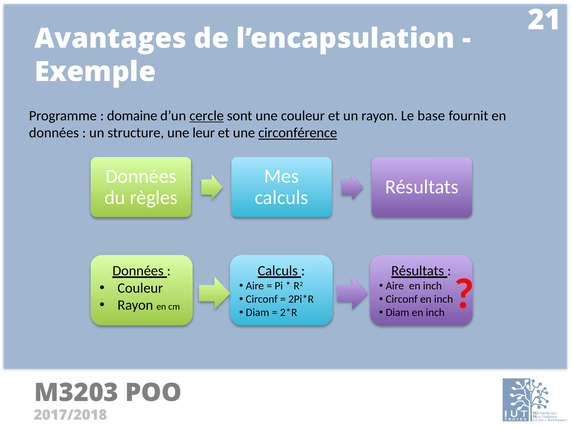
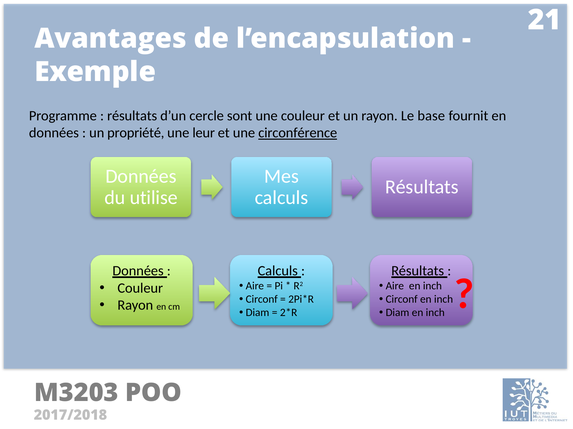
domaine at (132, 116): domaine -> résultats
cercle underline: present -> none
structure: structure -> propriété
règles: règles -> utilise
